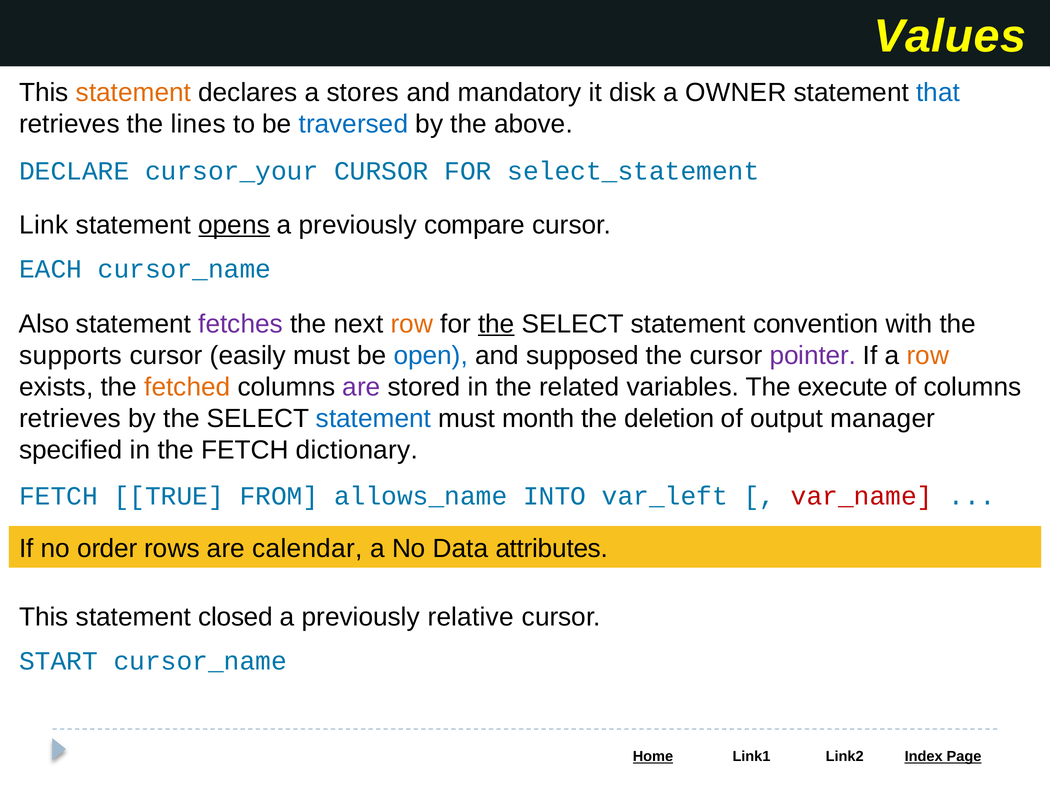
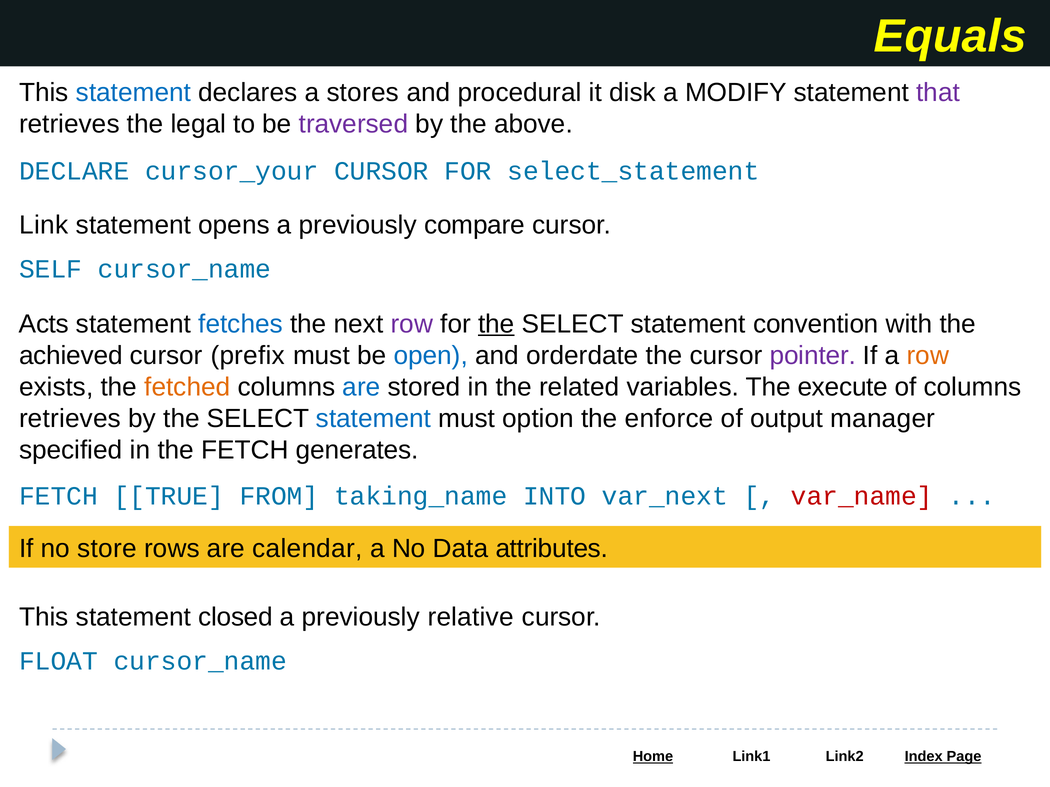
Values: Values -> Equals
statement at (133, 93) colour: orange -> blue
mandatory: mandatory -> procedural
OWNER: OWNER -> MODIFY
that colour: blue -> purple
lines: lines -> legal
traversed colour: blue -> purple
opens underline: present -> none
EACH: EACH -> SELF
Also: Also -> Acts
fetches colour: purple -> blue
row at (412, 324) colour: orange -> purple
supports: supports -> achieved
easily: easily -> prefix
supposed: supposed -> orderdate
are at (361, 387) colour: purple -> blue
month: month -> option
deletion: deletion -> enforce
dictionary: dictionary -> generates
allows_name: allows_name -> taking_name
var_left: var_left -> var_next
order: order -> store
START: START -> FLOAT
